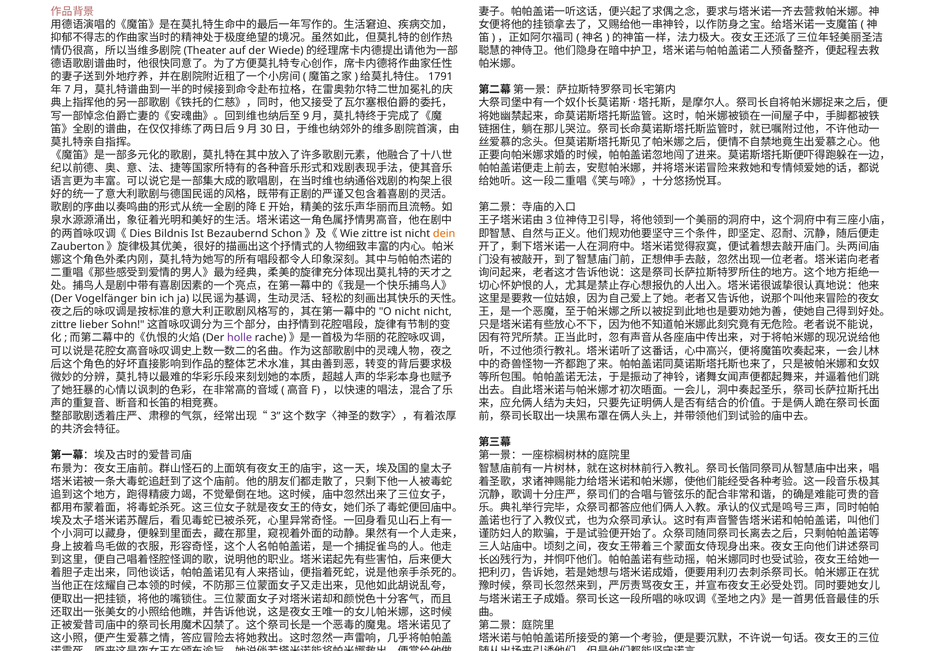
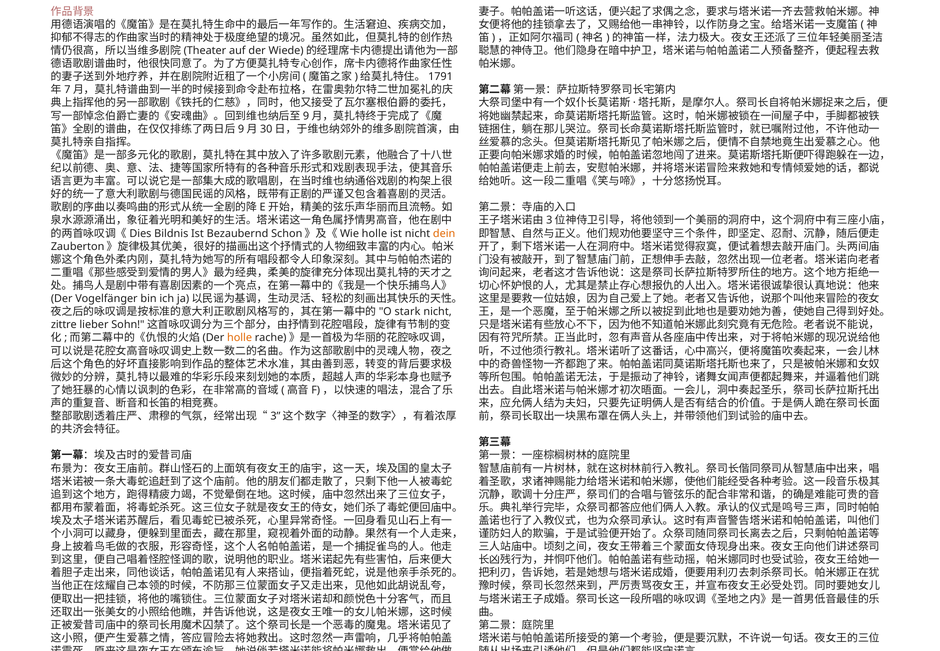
zittre at (375, 233): zittre -> holle
nicht at (407, 312): nicht -> stark
holle at (240, 338) colour: purple -> orange
